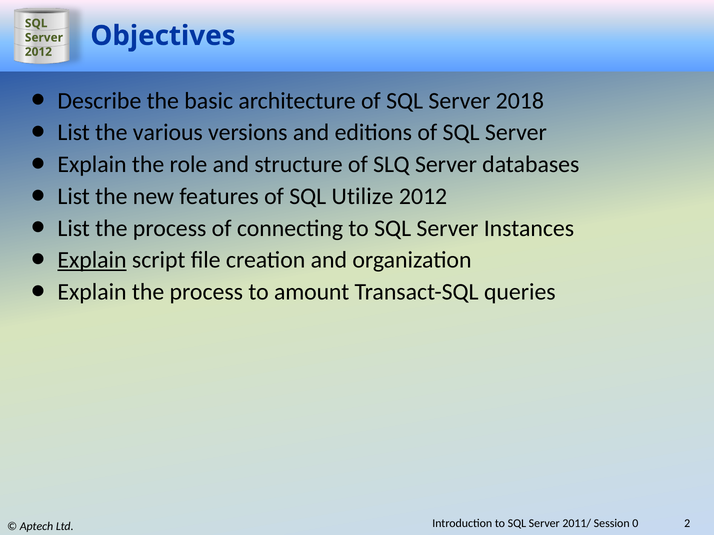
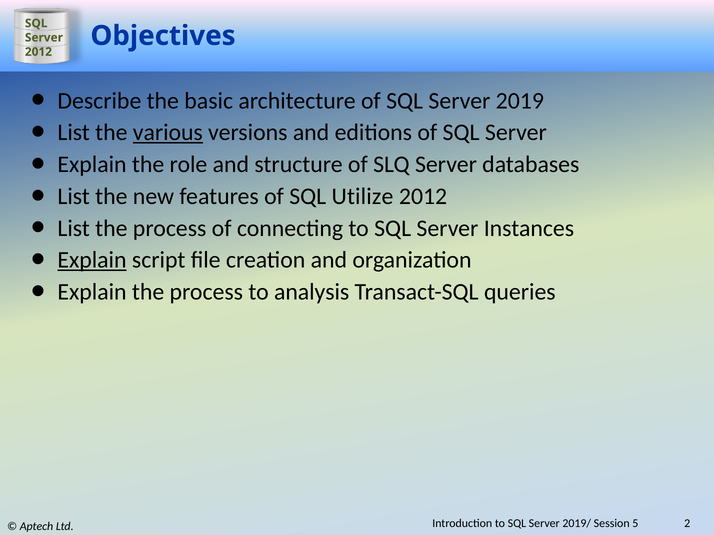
2018: 2018 -> 2019
various underline: none -> present
amount: amount -> analysis
2011/: 2011/ -> 2019/
0: 0 -> 5
